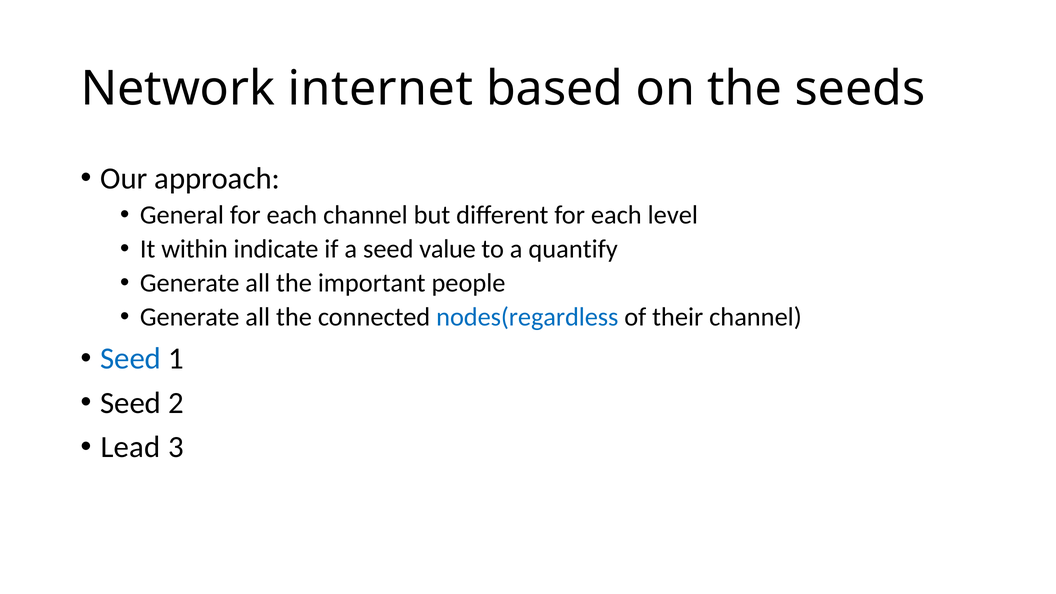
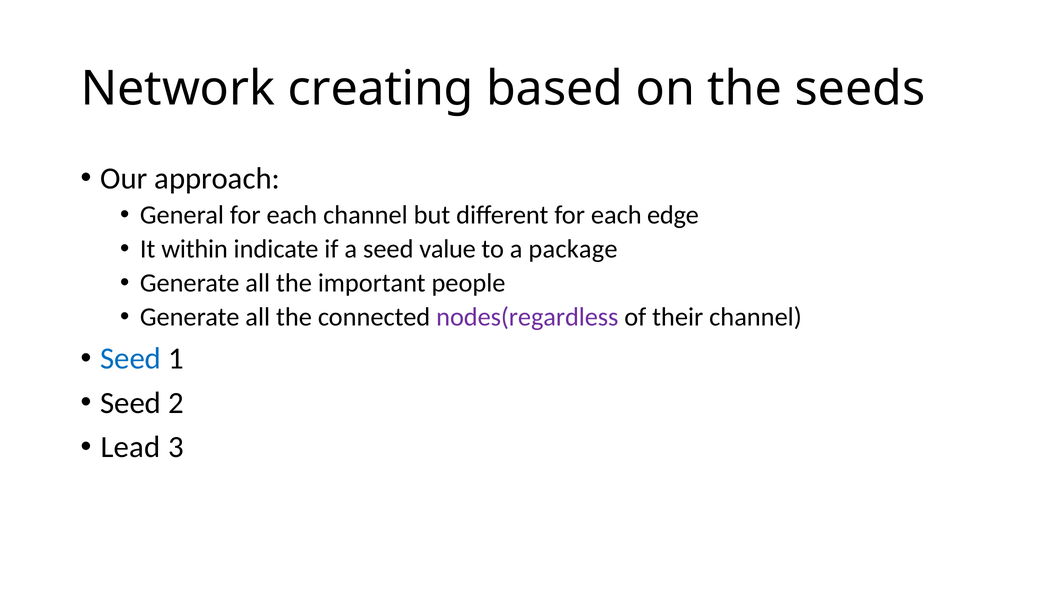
internet: internet -> creating
level: level -> edge
quantify: quantify -> package
nodes(regardless colour: blue -> purple
